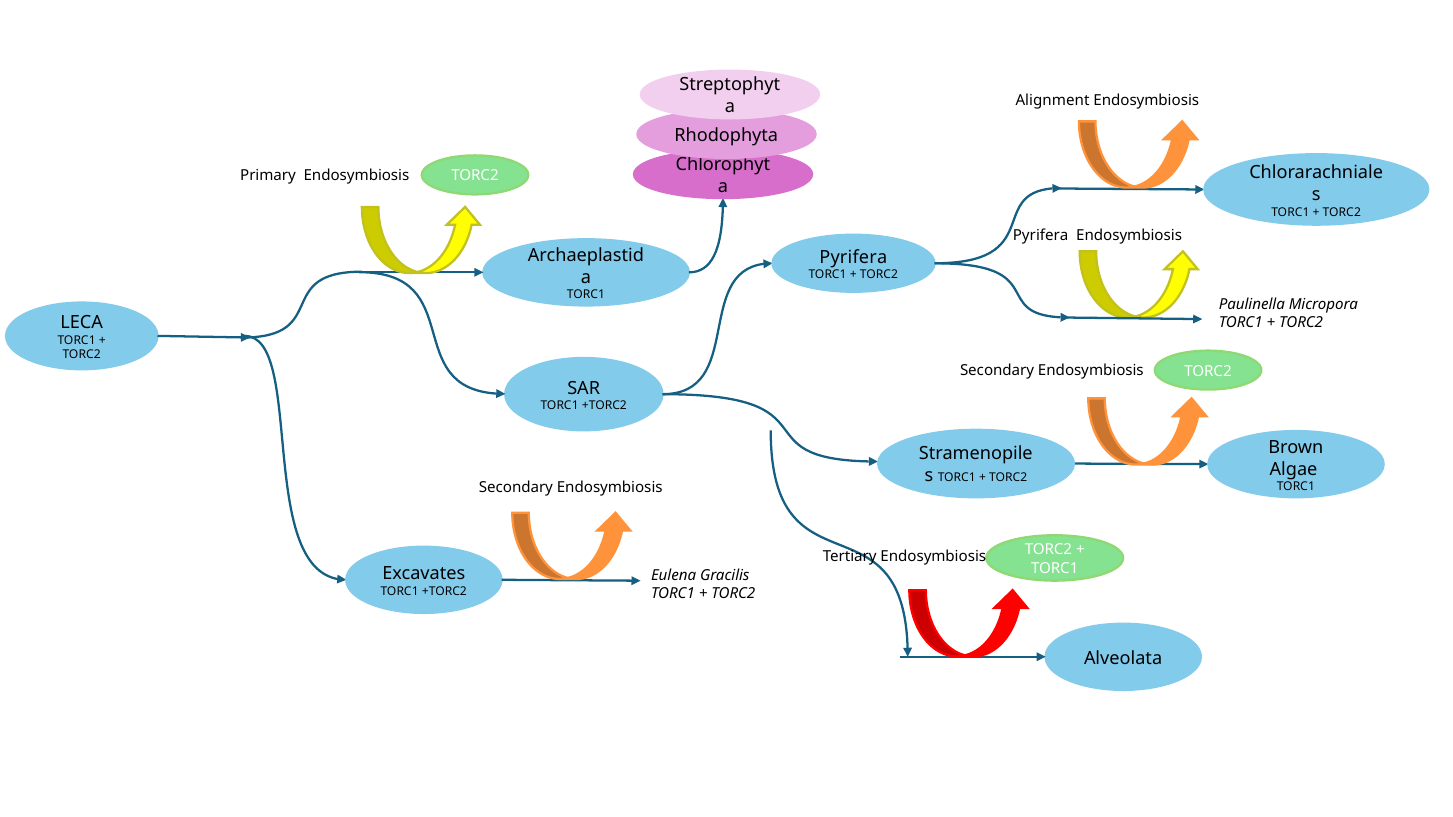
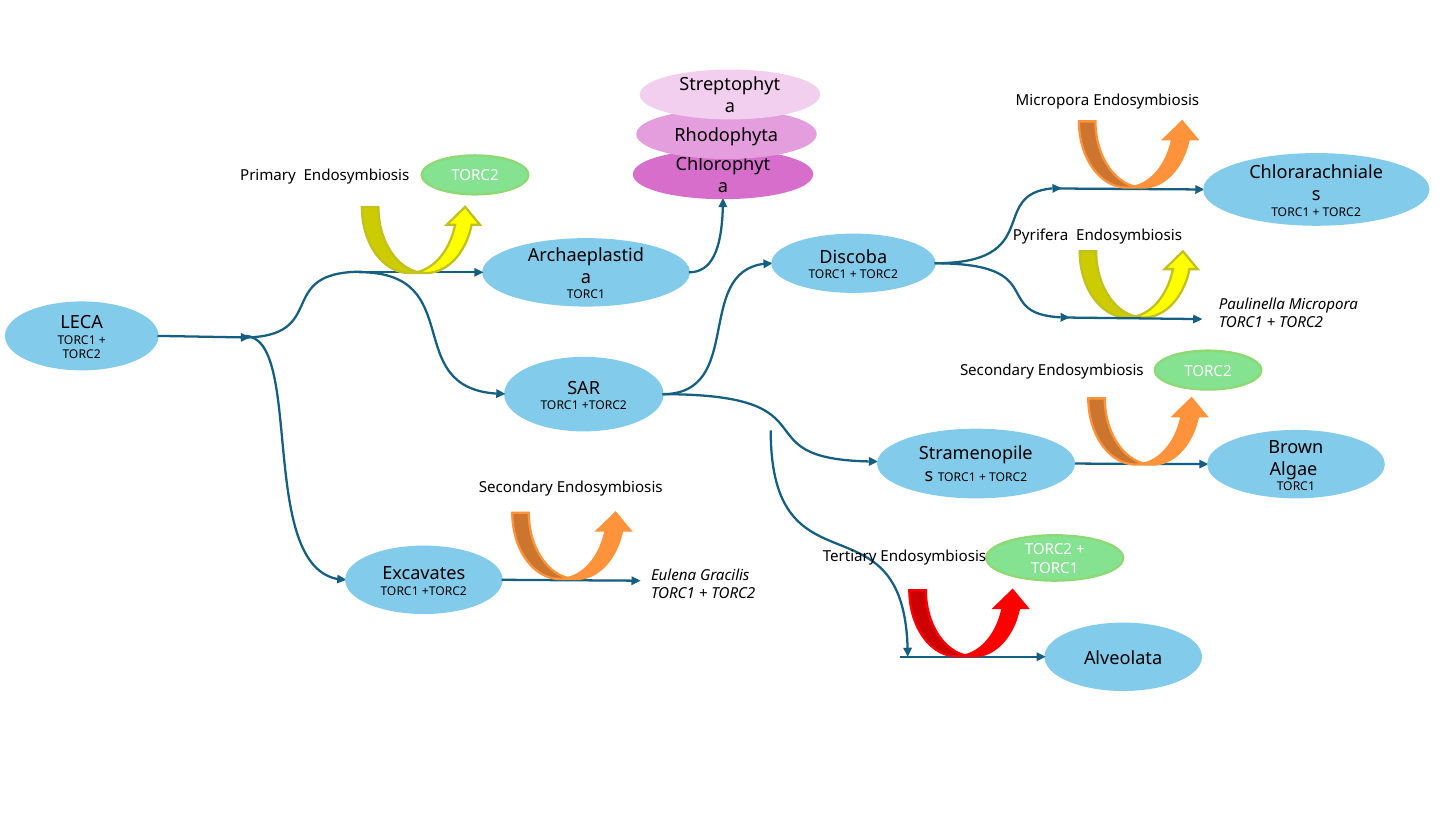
Alignment at (1052, 100): Alignment -> Micropora
Pyrifera at (853, 257): Pyrifera -> Discoba
